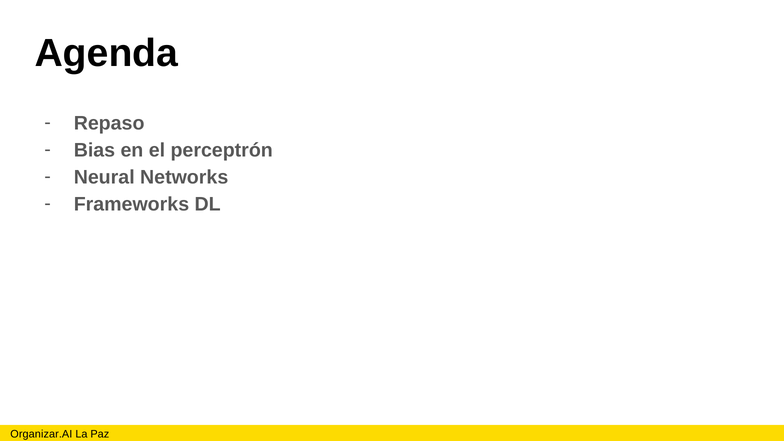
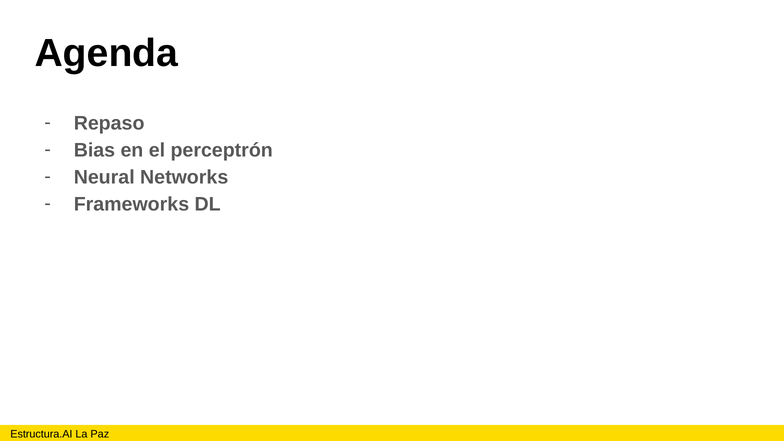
Organizar.AI: Organizar.AI -> Estructura.AI
